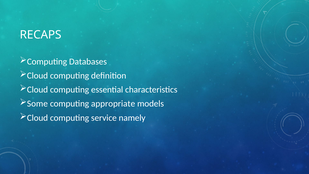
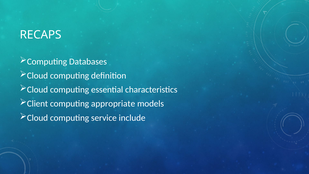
Some: Some -> Client
namely: namely -> include
